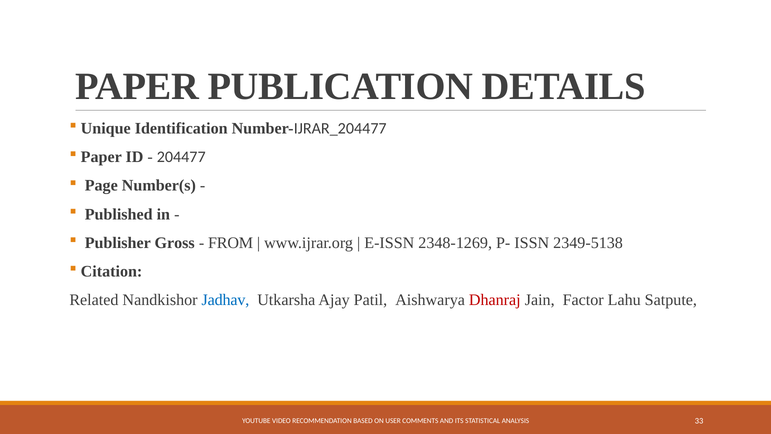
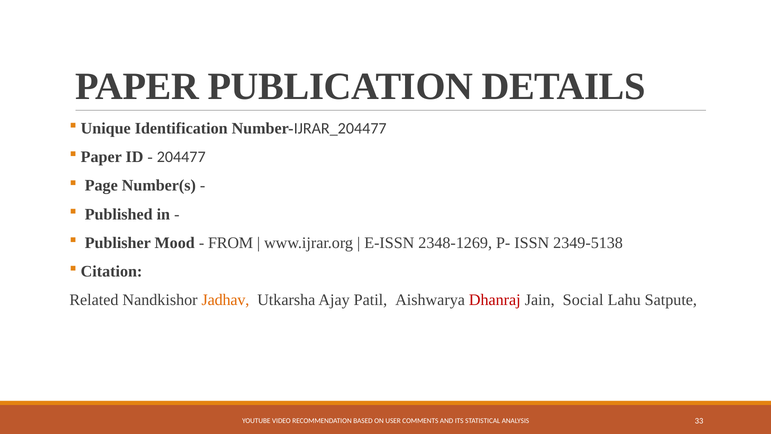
Gross: Gross -> Mood
Jadhav colour: blue -> orange
Factor: Factor -> Social
